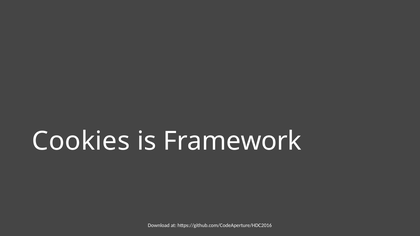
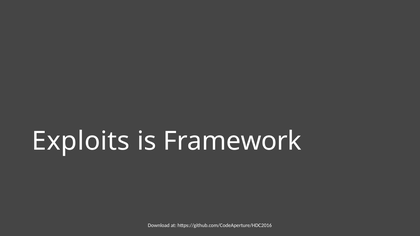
Cookies: Cookies -> Exploits
